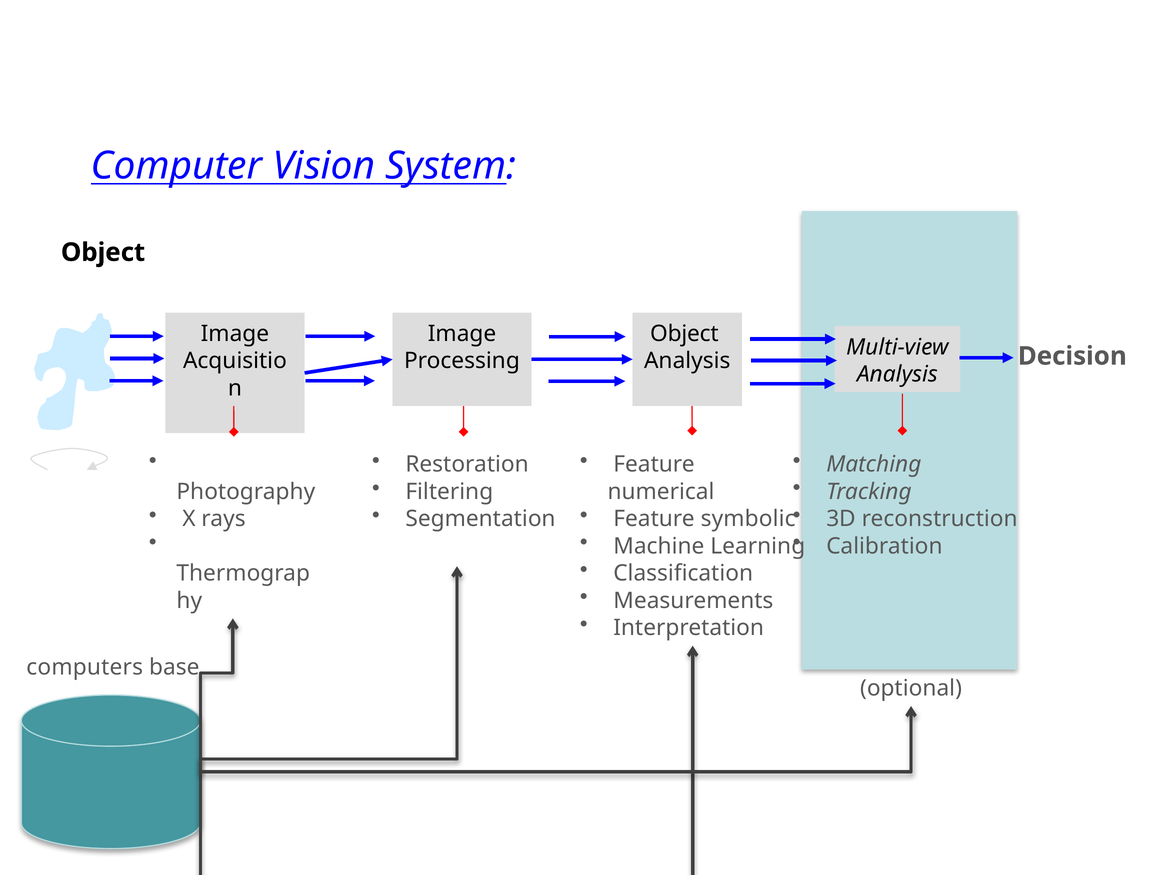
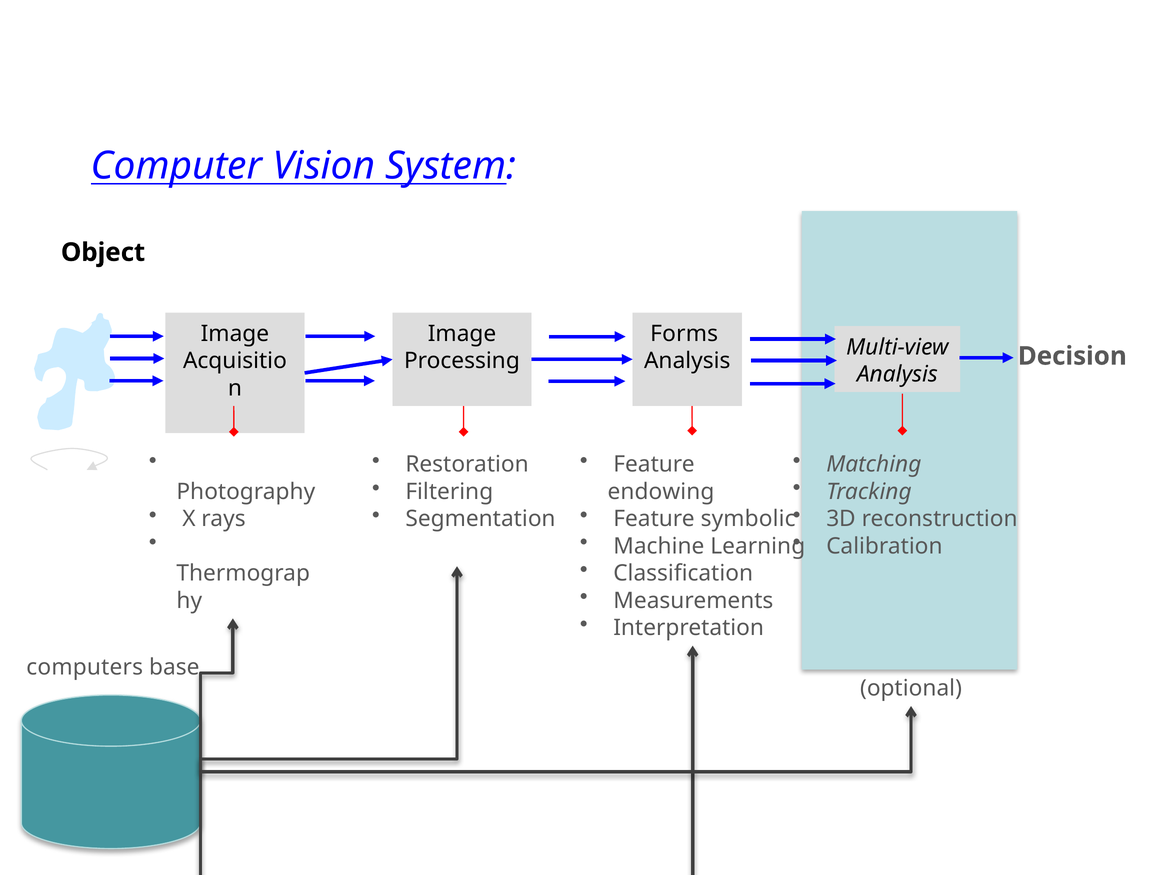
Object at (684, 334): Object -> Forms
numerical: numerical -> endowing
